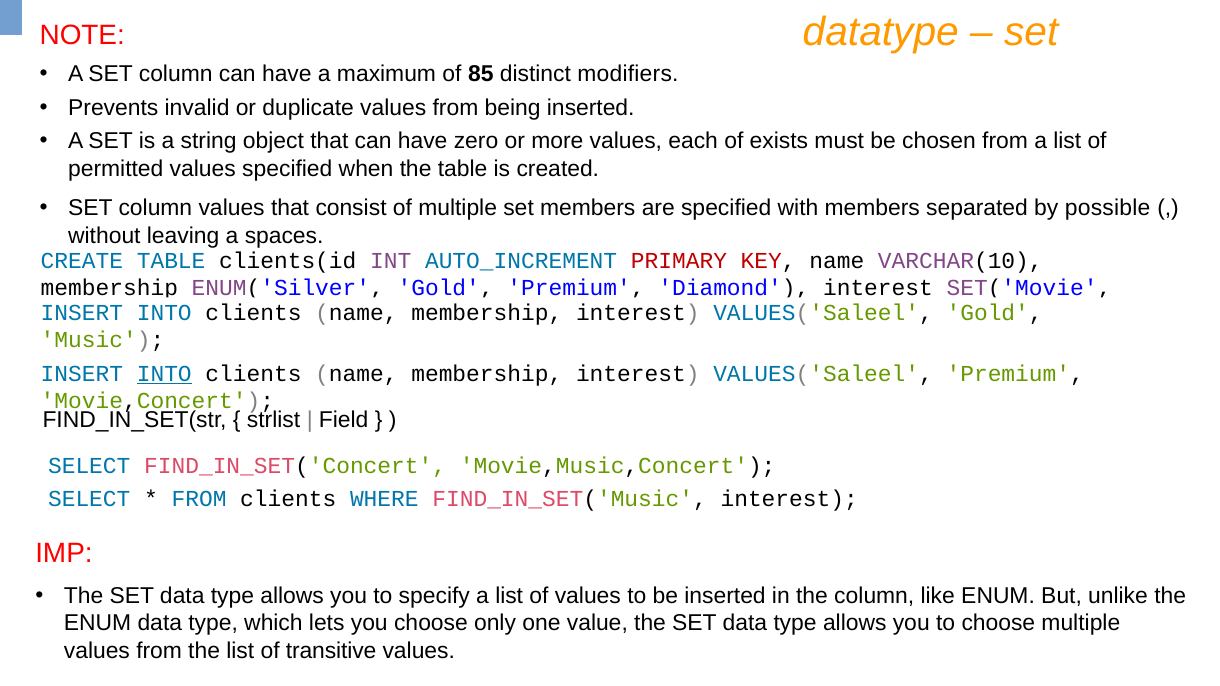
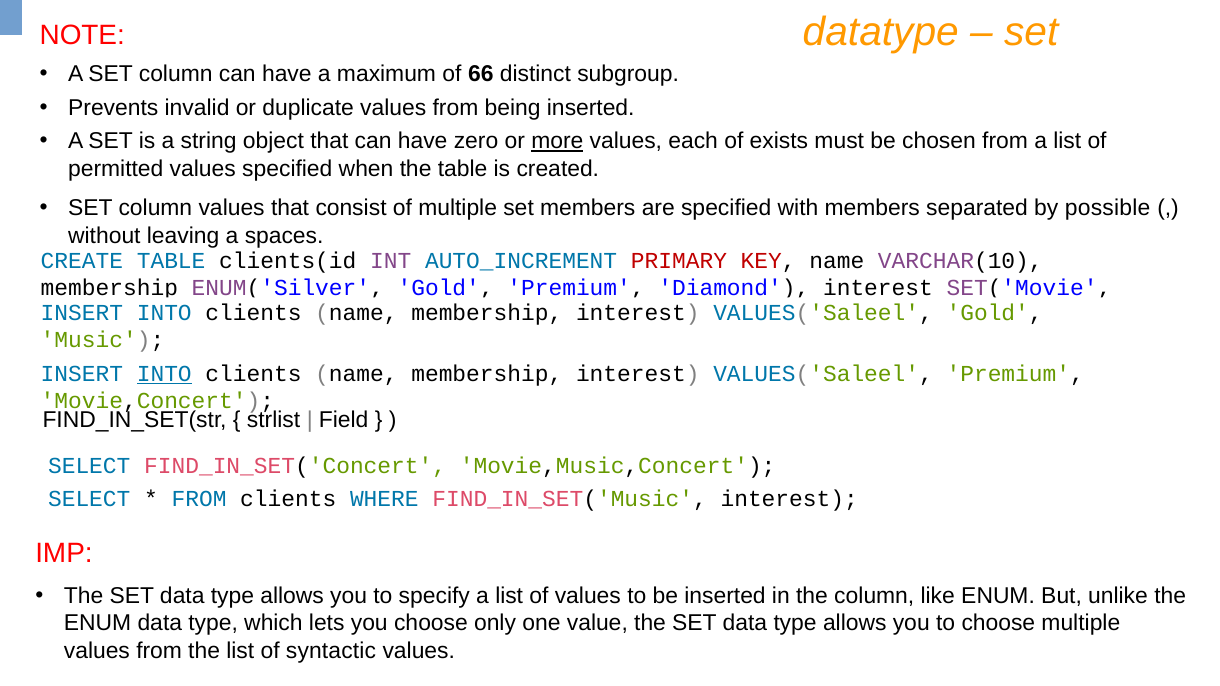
85: 85 -> 66
modifiers: modifiers -> subgroup
more underline: none -> present
transitive: transitive -> syntactic
